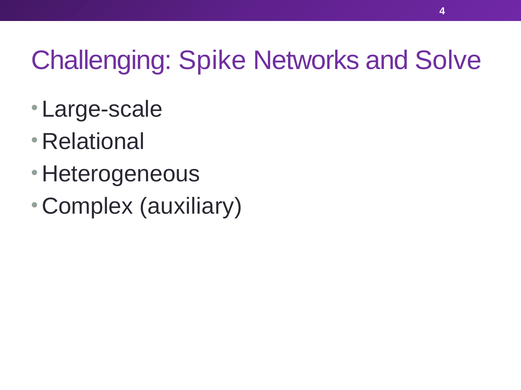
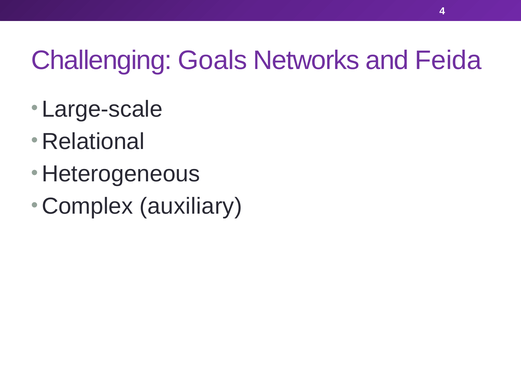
Spike: Spike -> Goals
Solve: Solve -> Feida
